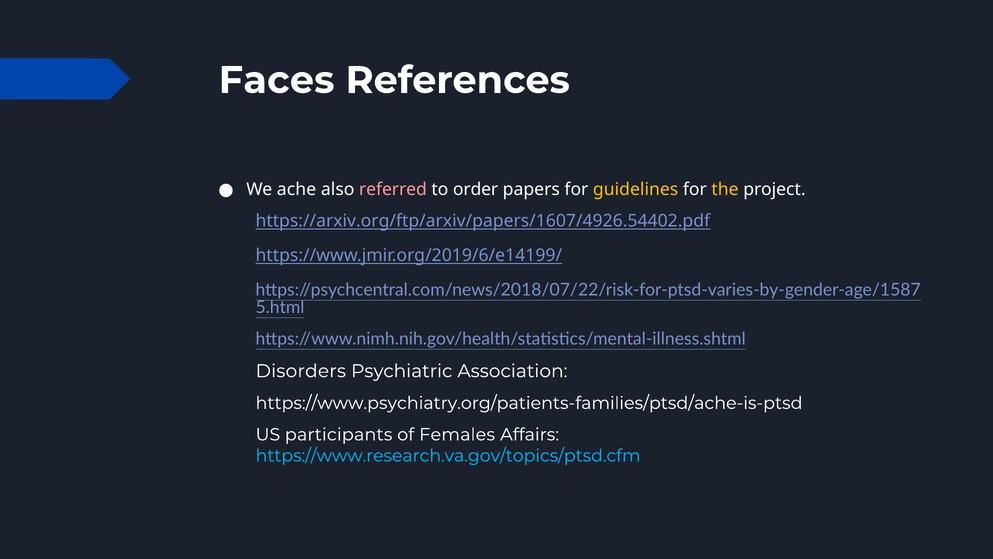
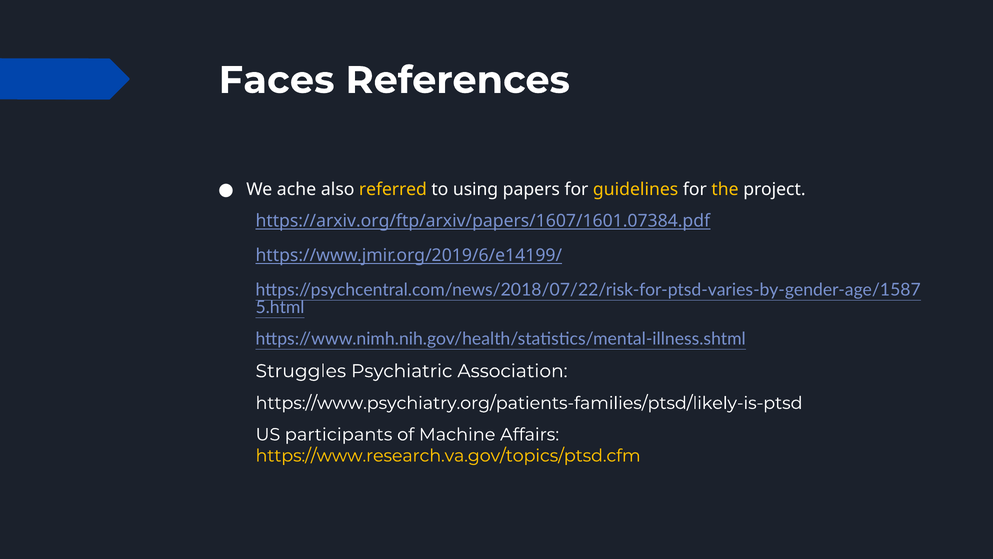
referred colour: pink -> yellow
order: order -> using
https://arxiv.org/ftp/arxiv/papers/1607/4926.54402.pdf: https://arxiv.org/ftp/arxiv/papers/1607/4926.54402.pdf -> https://arxiv.org/ftp/arxiv/papers/1607/1601.07384.pdf
Disorders: Disorders -> Struggles
https://www.psychiatry.org/patients-families/ptsd/ache-is-ptsd: https://www.psychiatry.org/patients-families/ptsd/ache-is-ptsd -> https://www.psychiatry.org/patients-families/ptsd/likely-is-ptsd
Females: Females -> Machine
https://www.research.va.gov/topics/ptsd.cfm colour: light blue -> yellow
